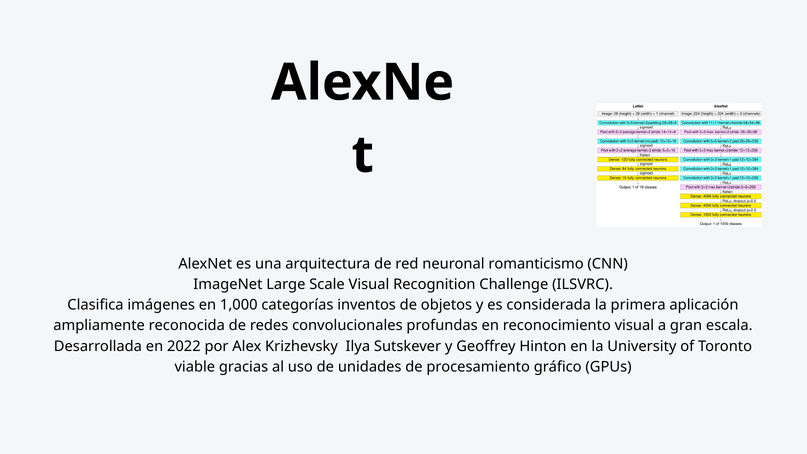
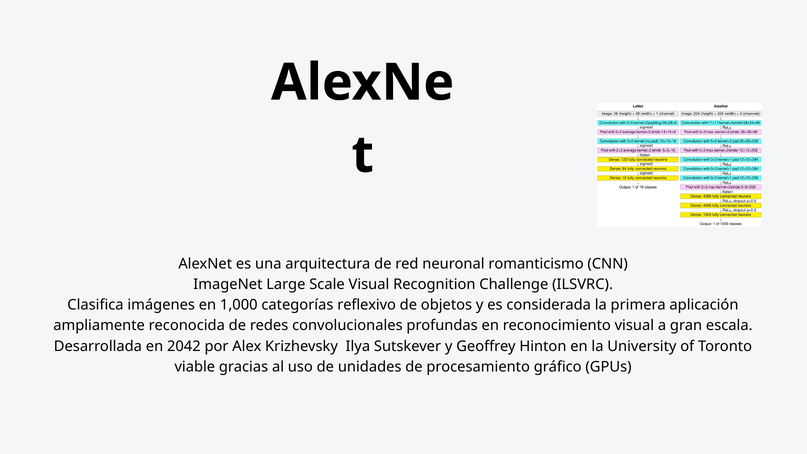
inventos: inventos -> reflexivo
2022: 2022 -> 2042
